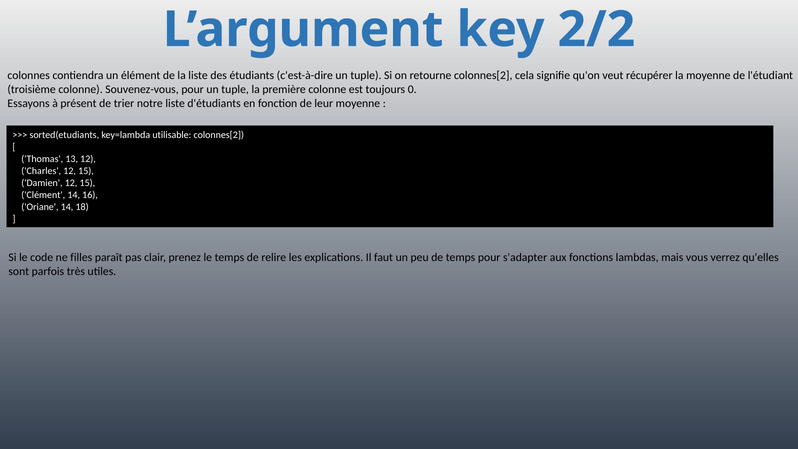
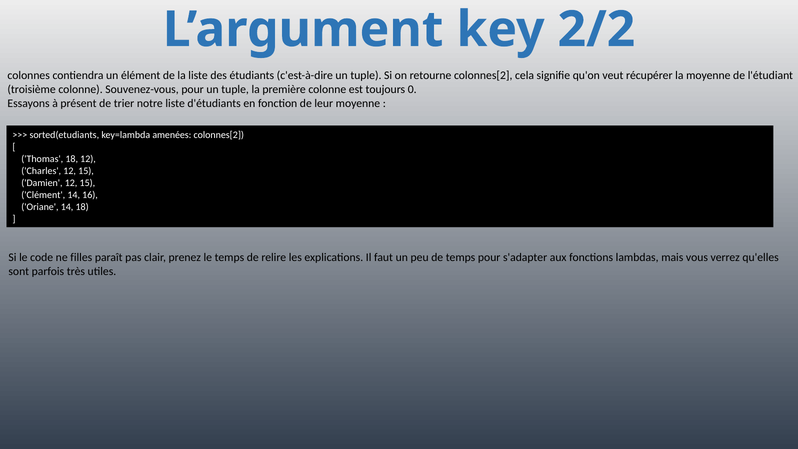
utilisable: utilisable -> amenées
Thomas 13: 13 -> 18
